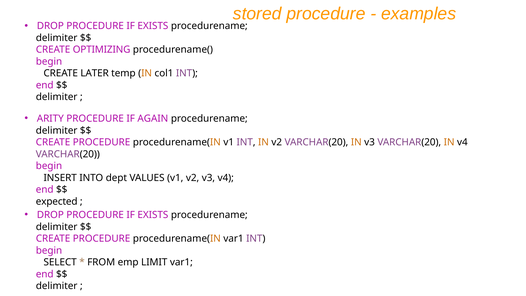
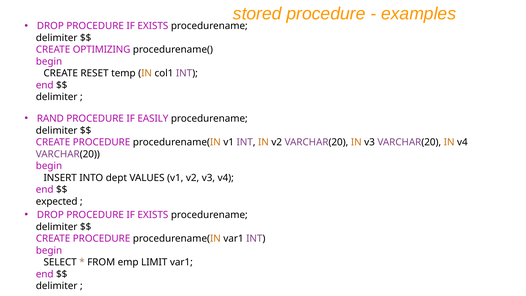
LATER: LATER -> RESET
ARITY: ARITY -> RAND
AGAIN: AGAIN -> EASILY
